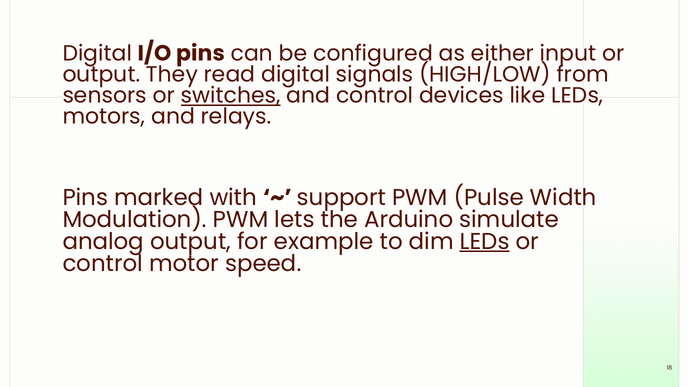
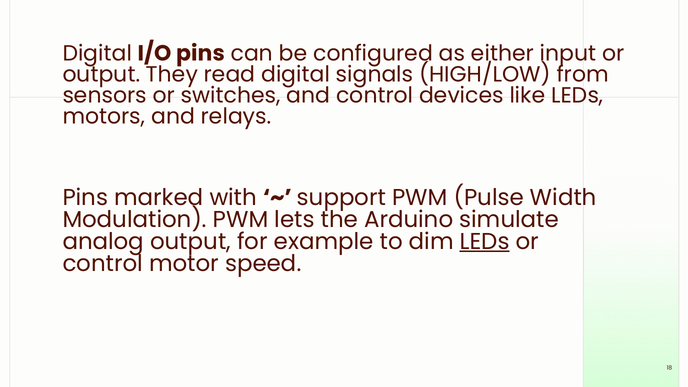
switches underline: present -> none
